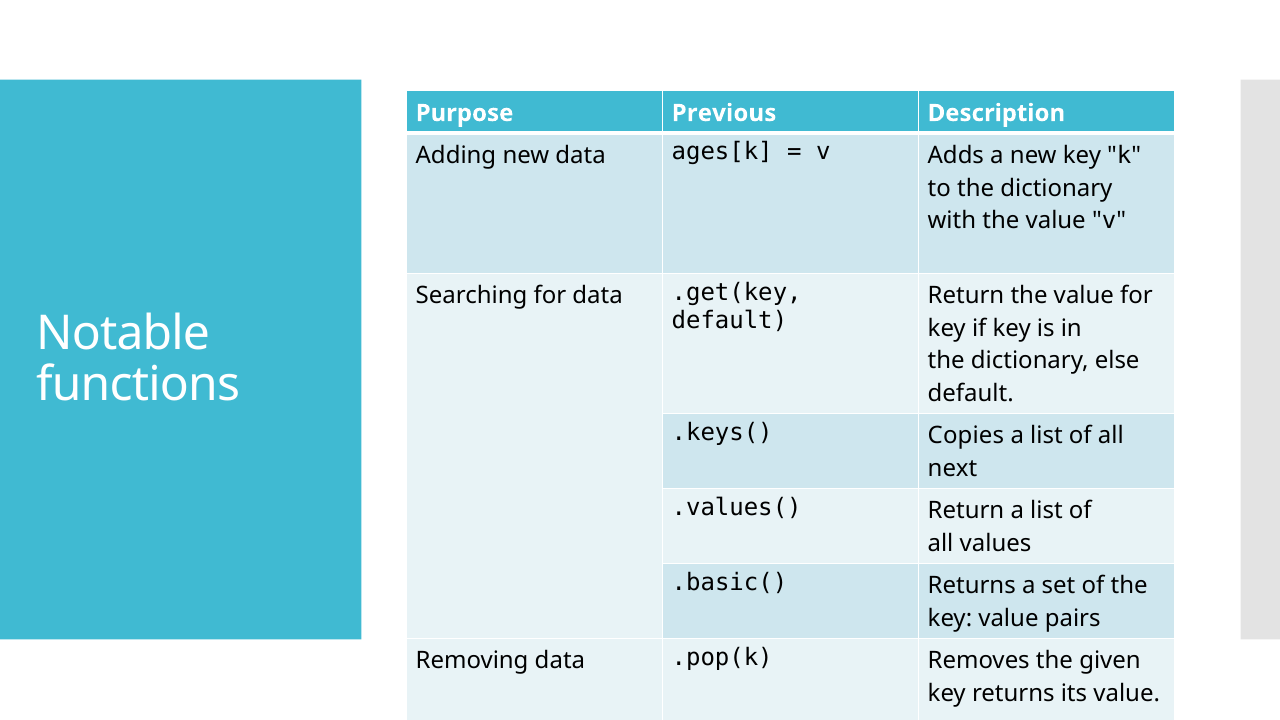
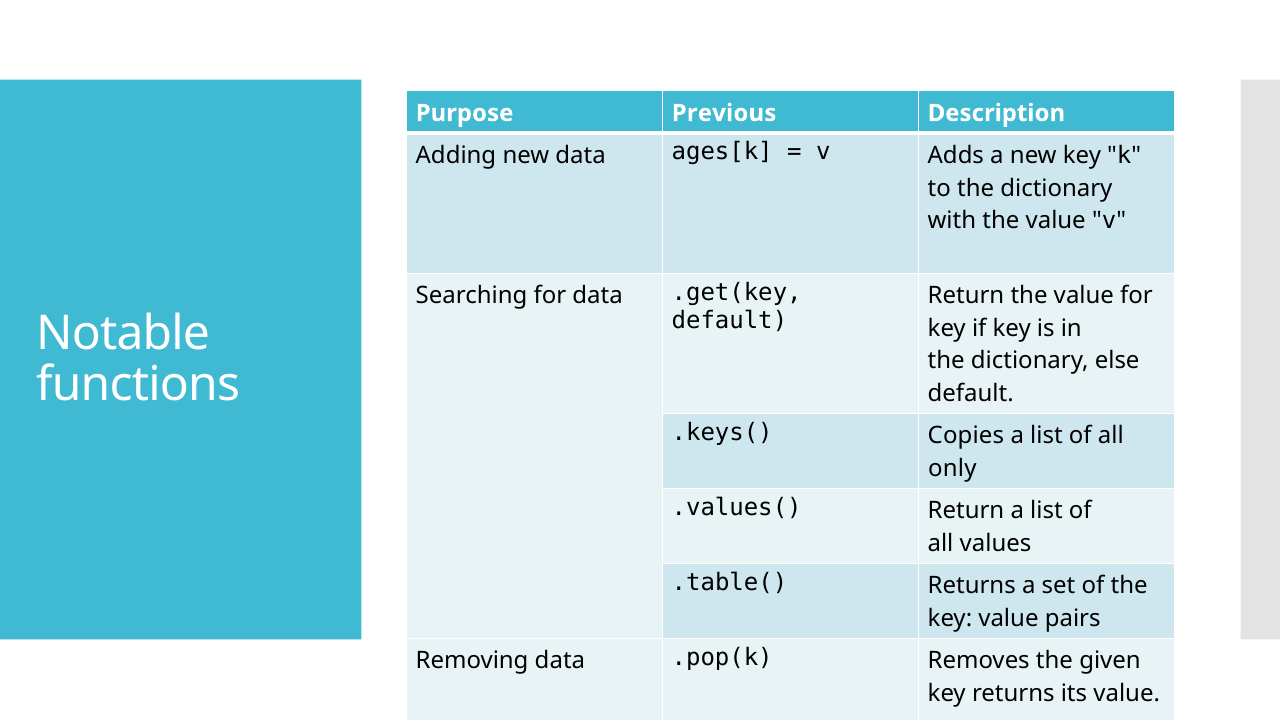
next: next -> only
.basic(: .basic( -> .table(
